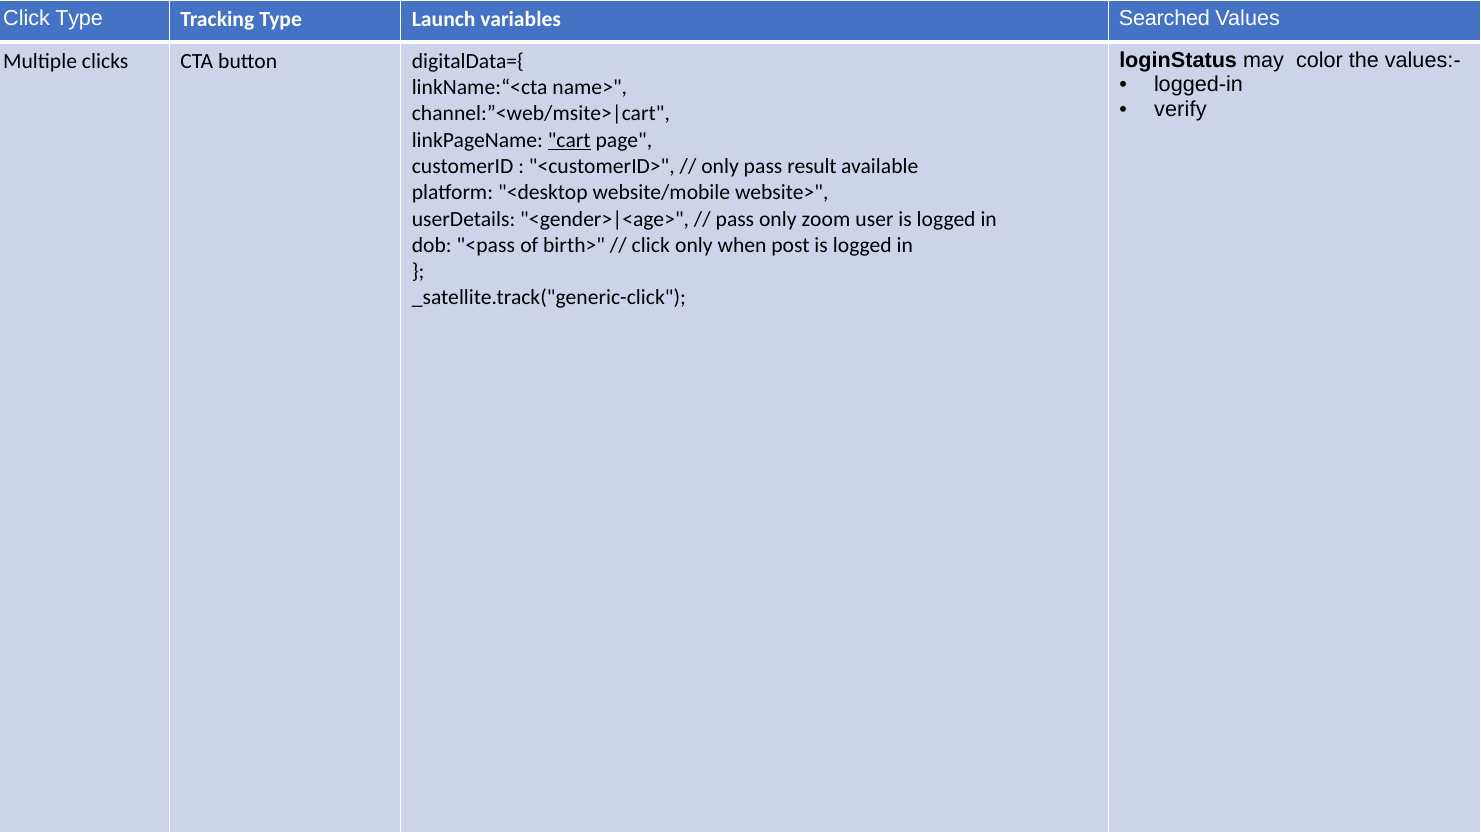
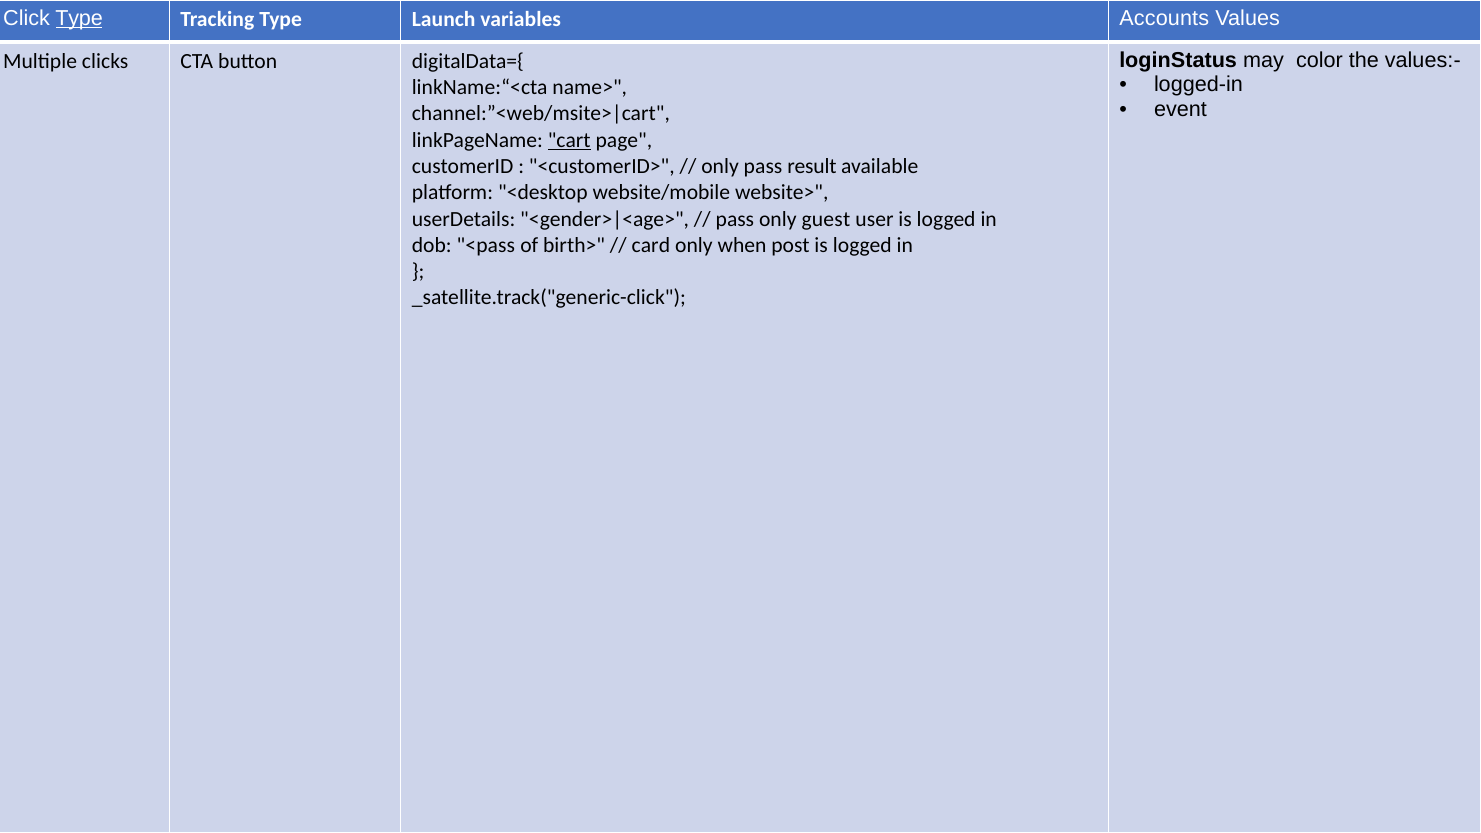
Type at (79, 18) underline: none -> present
Searched: Searched -> Accounts
verify: verify -> event
zoom: zoom -> guest
click at (651, 245): click -> card
